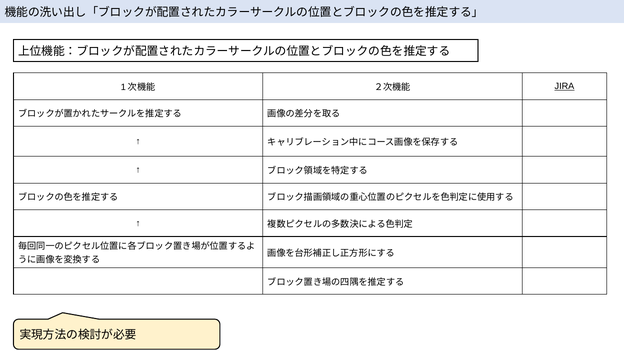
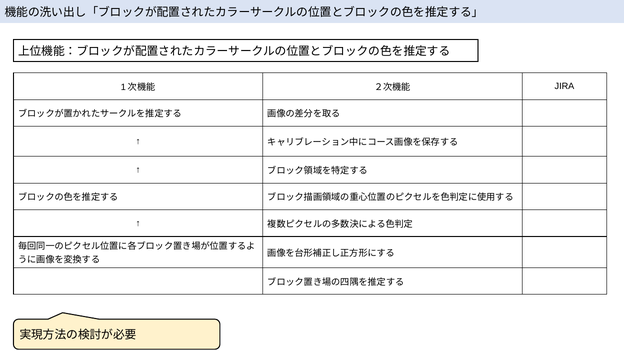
JIRA underline: present -> none
